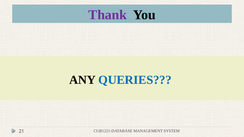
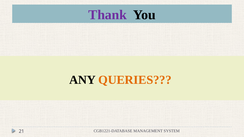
QUERIES colour: blue -> orange
